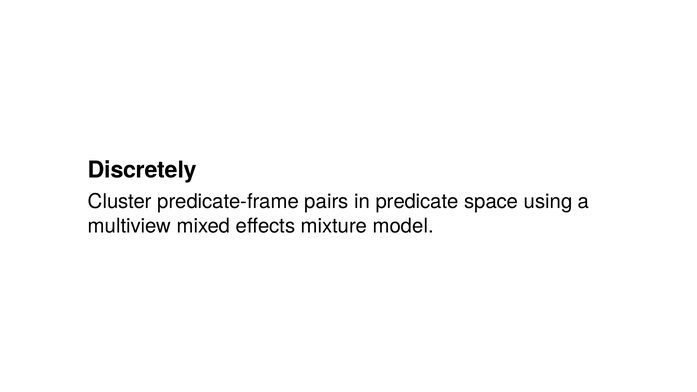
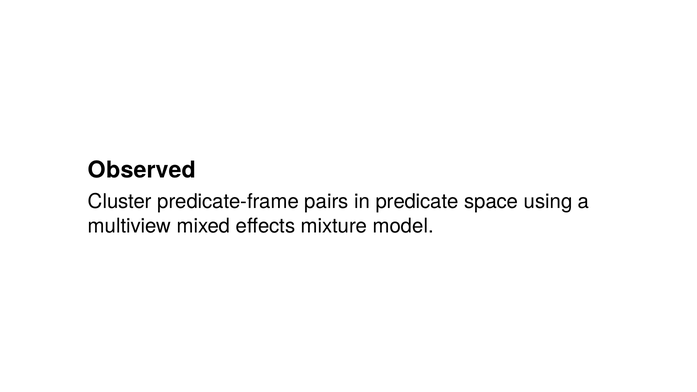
Discretely: Discretely -> Observed
